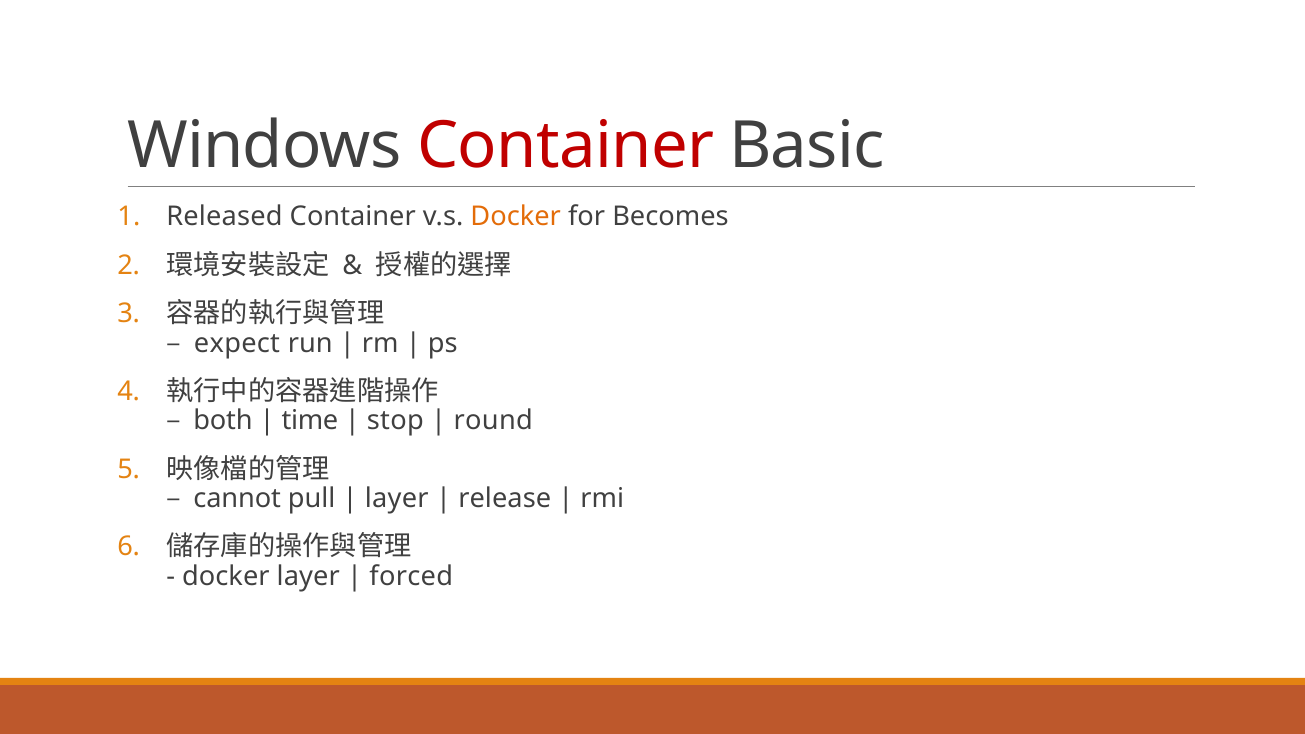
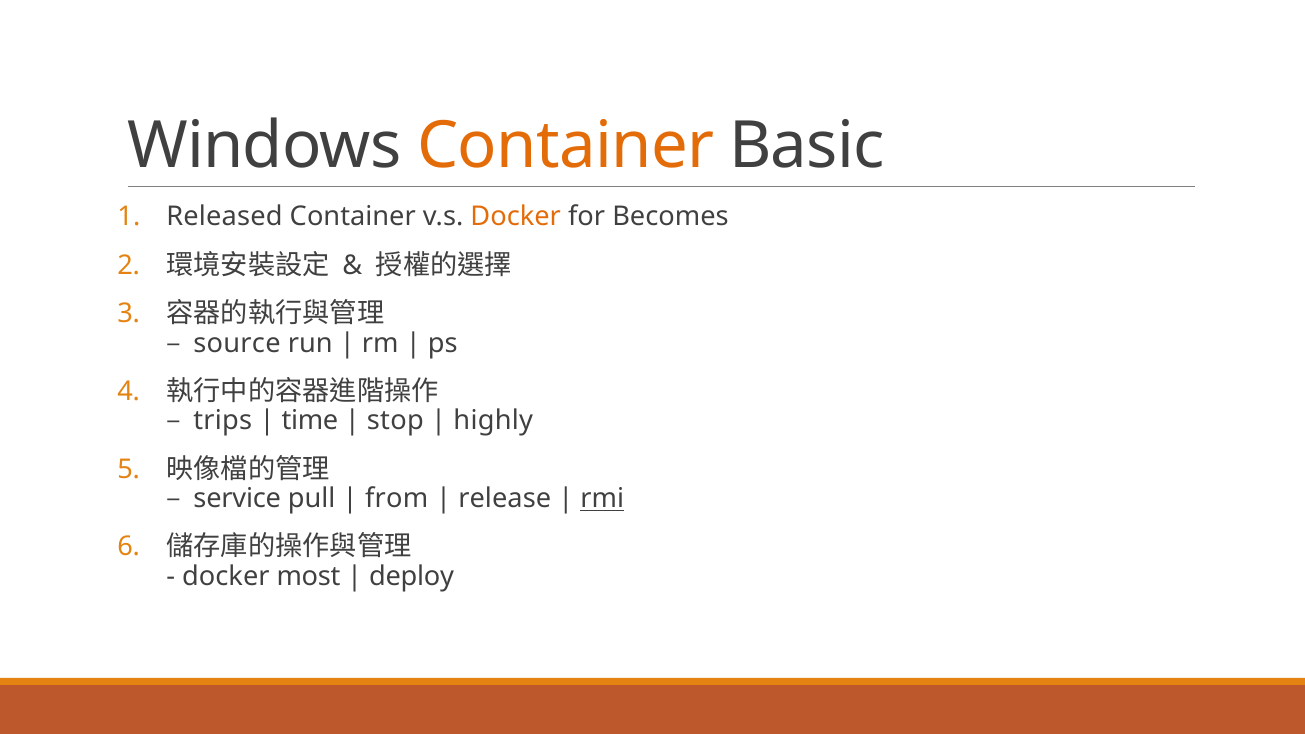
Container at (566, 146) colour: red -> orange
expect: expect -> source
both: both -> trips
round: round -> highly
cannot: cannot -> service
layer at (397, 499): layer -> from
rmi underline: none -> present
docker layer: layer -> most
forced: forced -> deploy
